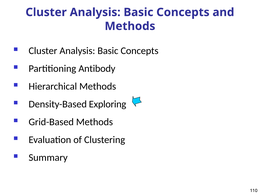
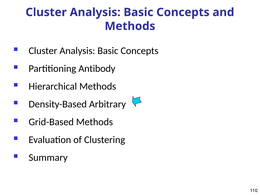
Exploring: Exploring -> Arbitrary
